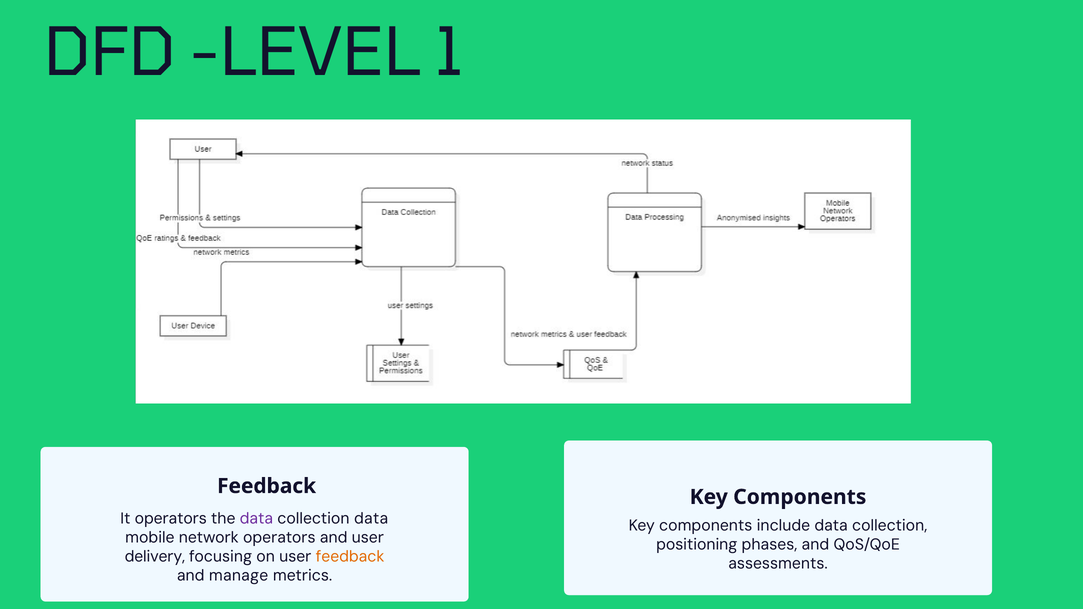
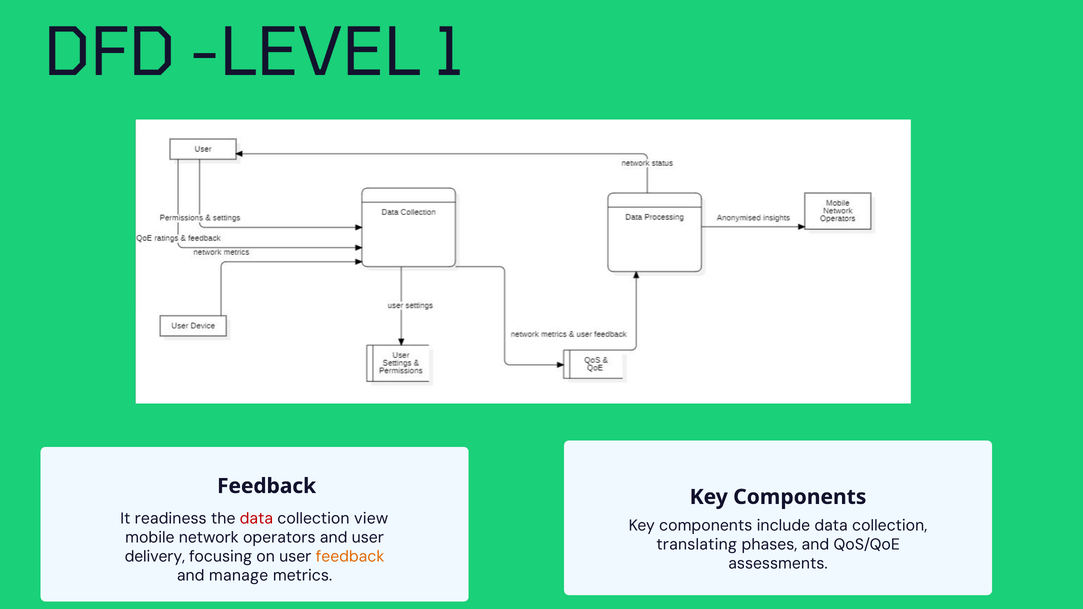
It operators: operators -> readiness
data at (256, 519) colour: purple -> red
collection data: data -> view
positioning: positioning -> translating
